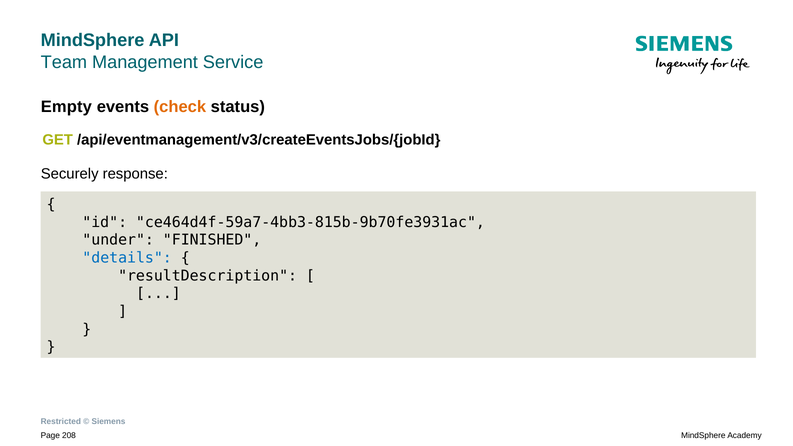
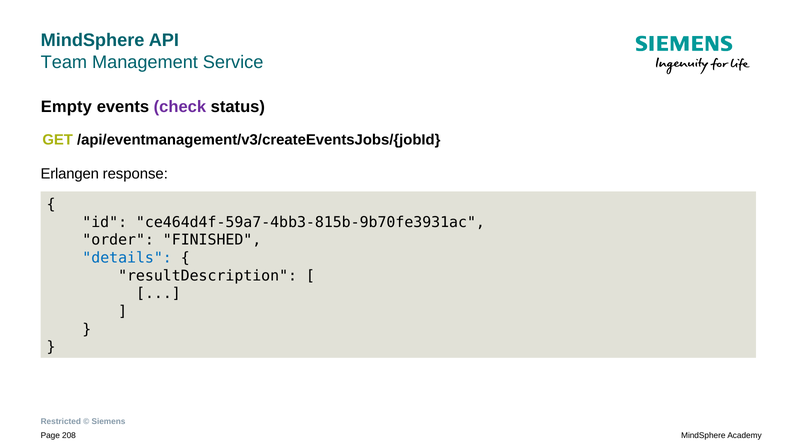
check colour: orange -> purple
Securely: Securely -> Erlangen
under: under -> order
